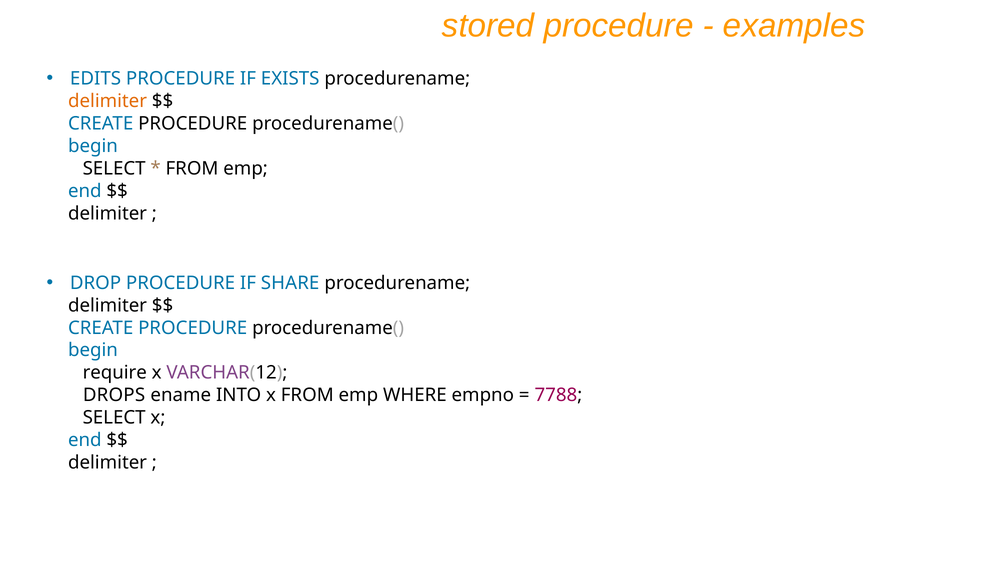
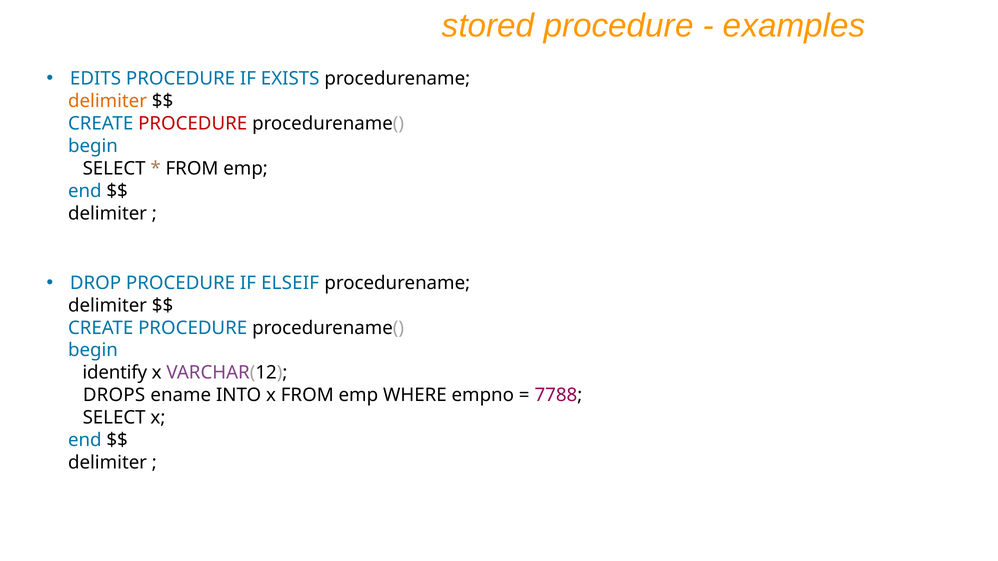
PROCEDURE at (193, 124) colour: black -> red
SHARE: SHARE -> ELSEIF
require: require -> identify
